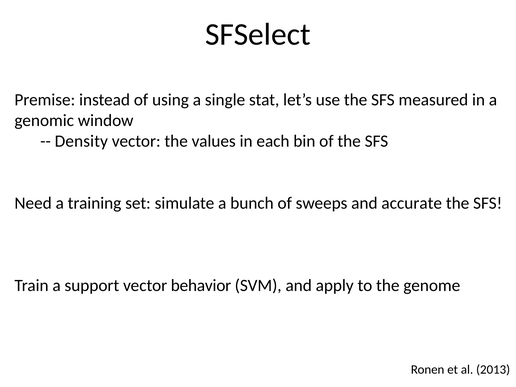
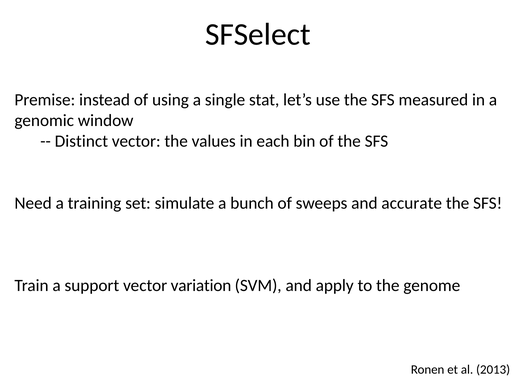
Density: Density -> Distinct
behavior: behavior -> variation
